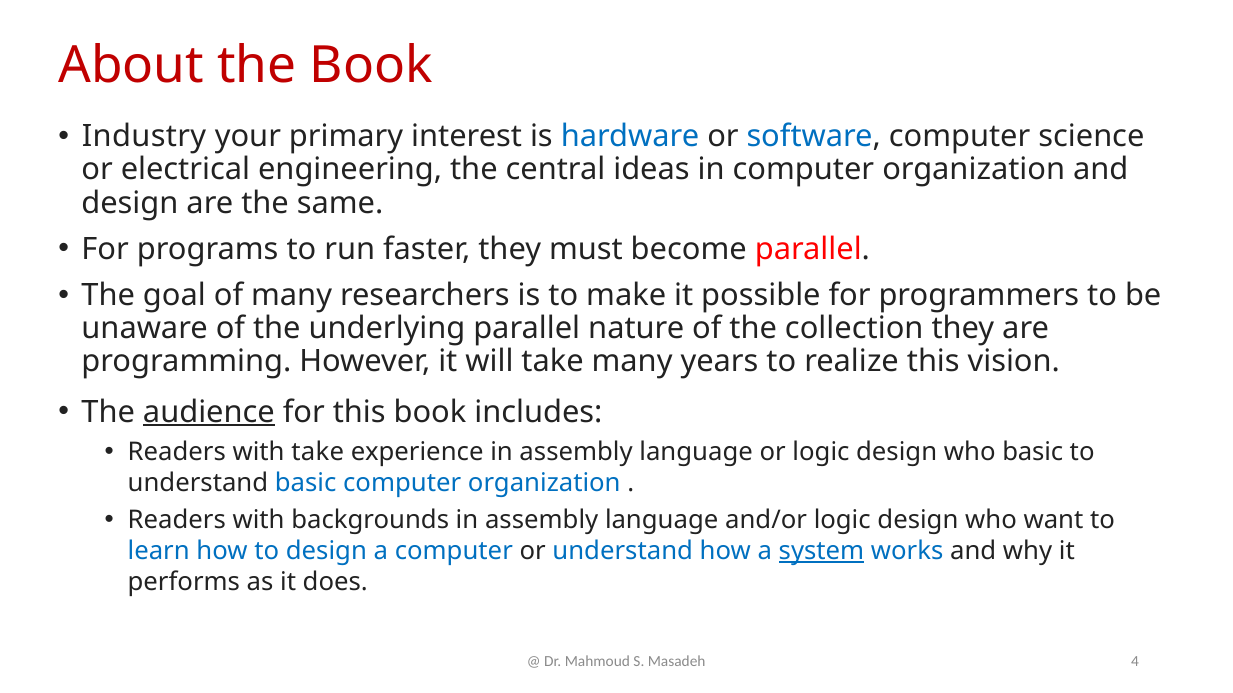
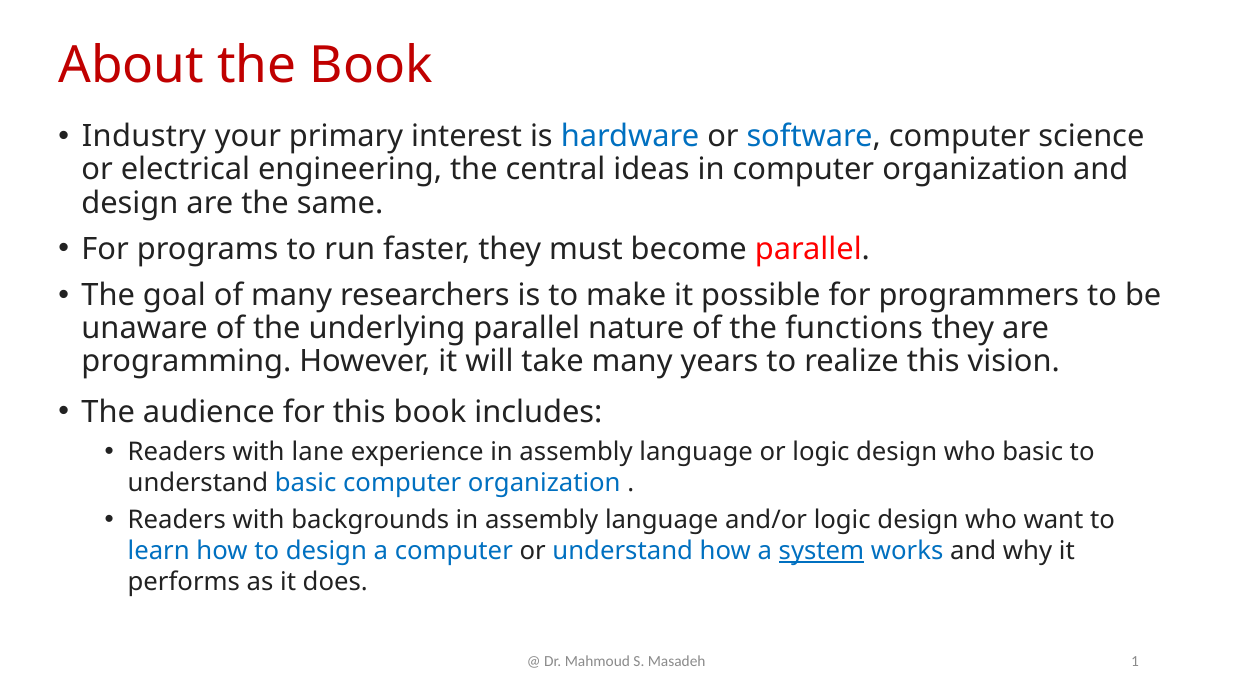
collection: collection -> functions
audience underline: present -> none
with take: take -> lane
4: 4 -> 1
